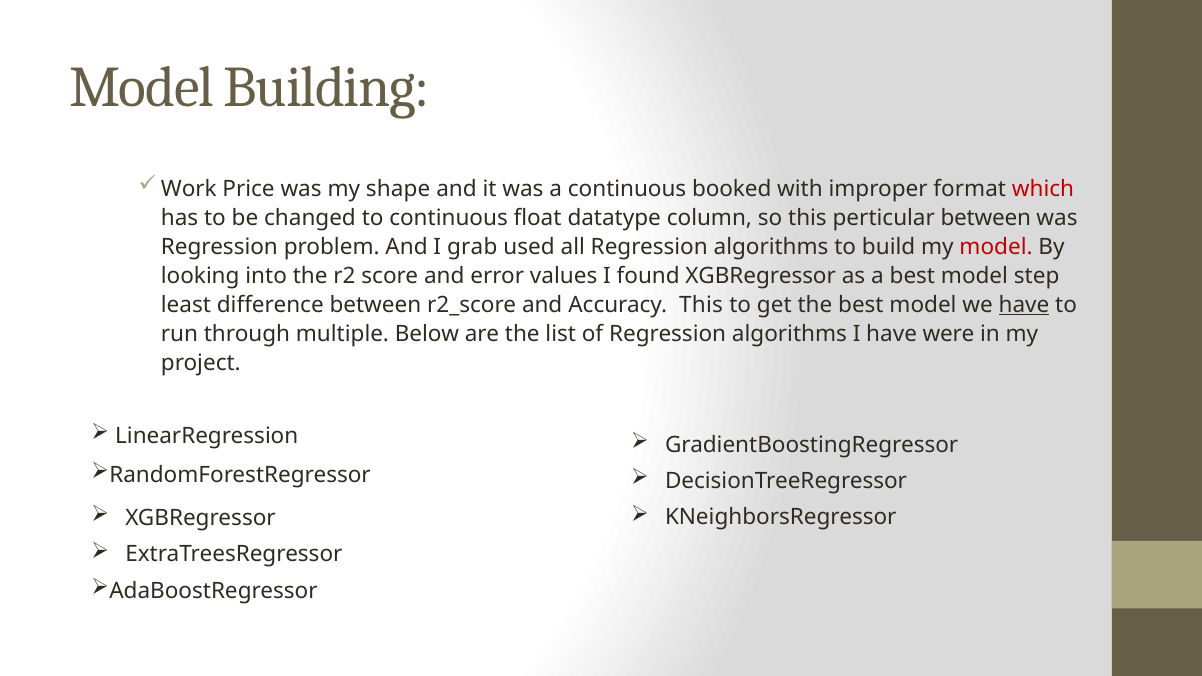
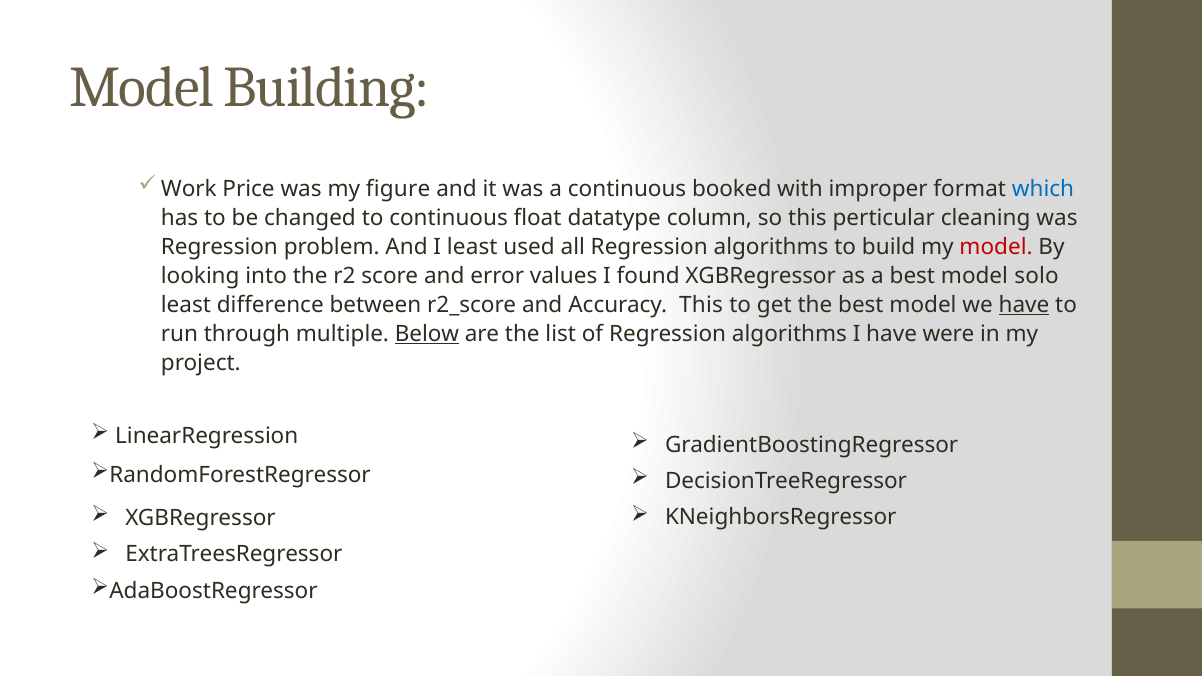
shape: shape -> figure
which colour: red -> blue
perticular between: between -> cleaning
I grab: grab -> least
step: step -> solo
Below underline: none -> present
